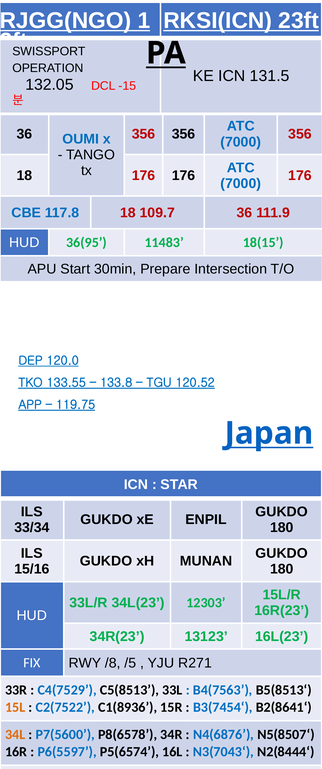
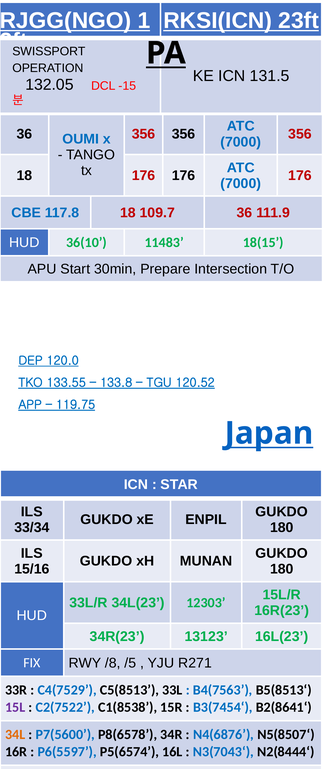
36(95: 36(95 -> 36(10
15L colour: orange -> purple
C1(8936: C1(8936 -> C1(8538
